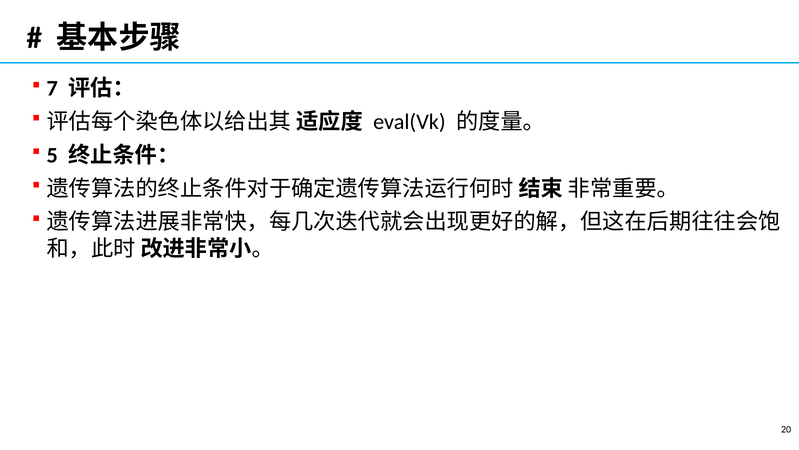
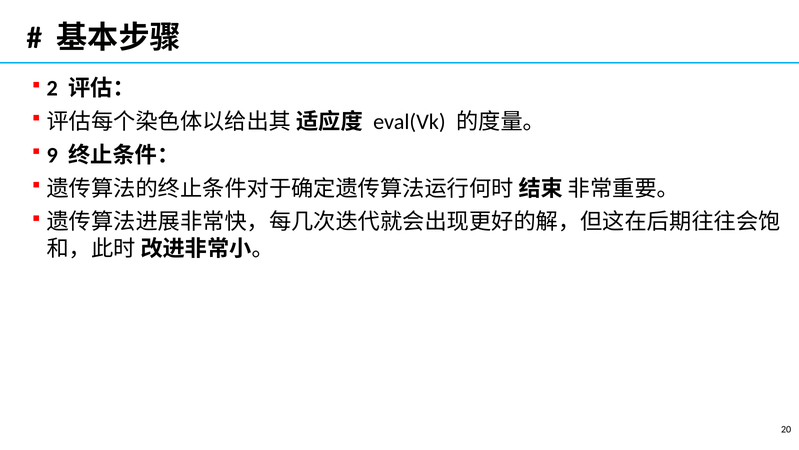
7: 7 -> 2
5: 5 -> 9
